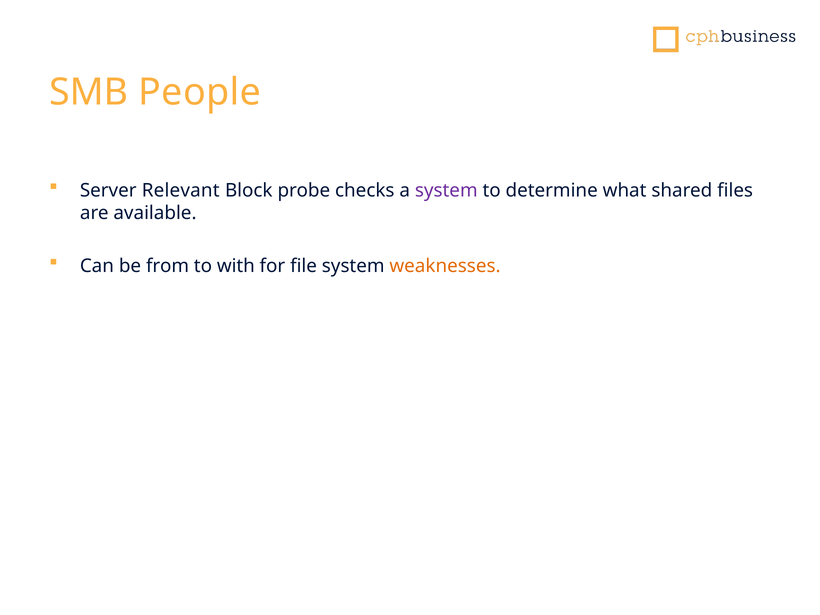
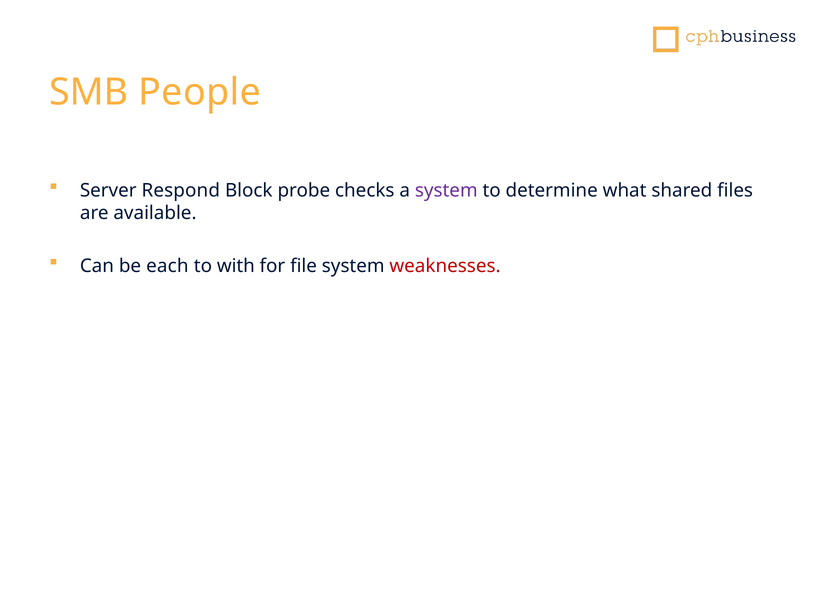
Relevant: Relevant -> Respond
from: from -> each
weaknesses colour: orange -> red
